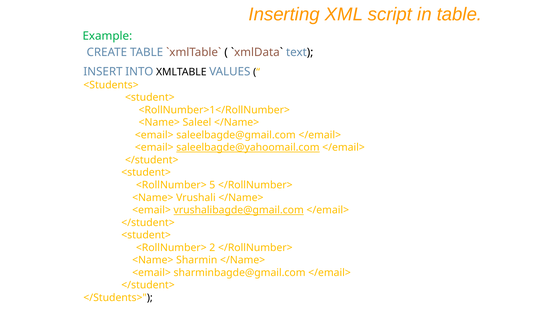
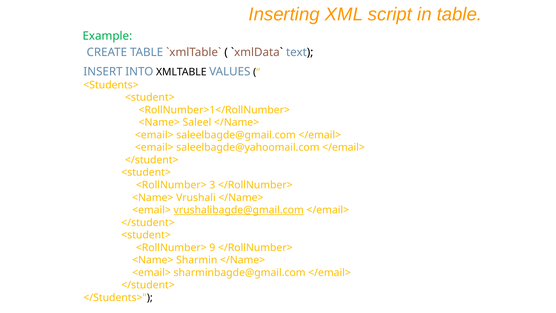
saleelbagde@yahoomail.com underline: present -> none
5: 5 -> 3
2: 2 -> 9
